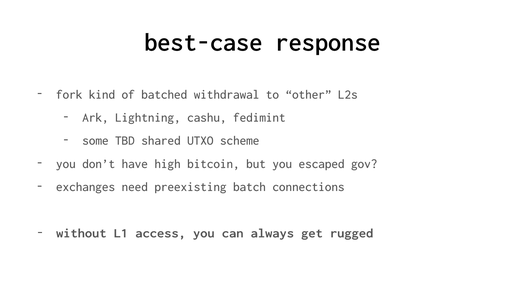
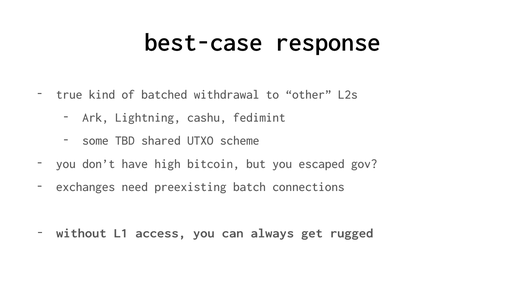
fork: fork -> true
